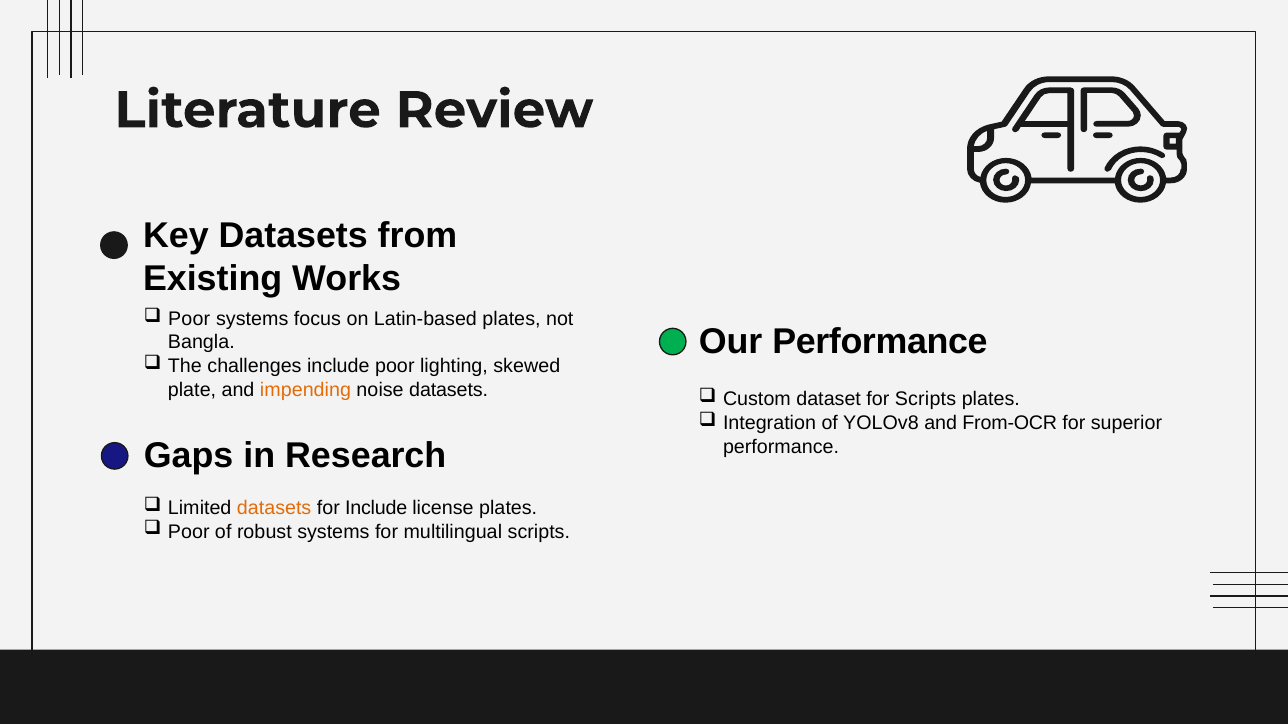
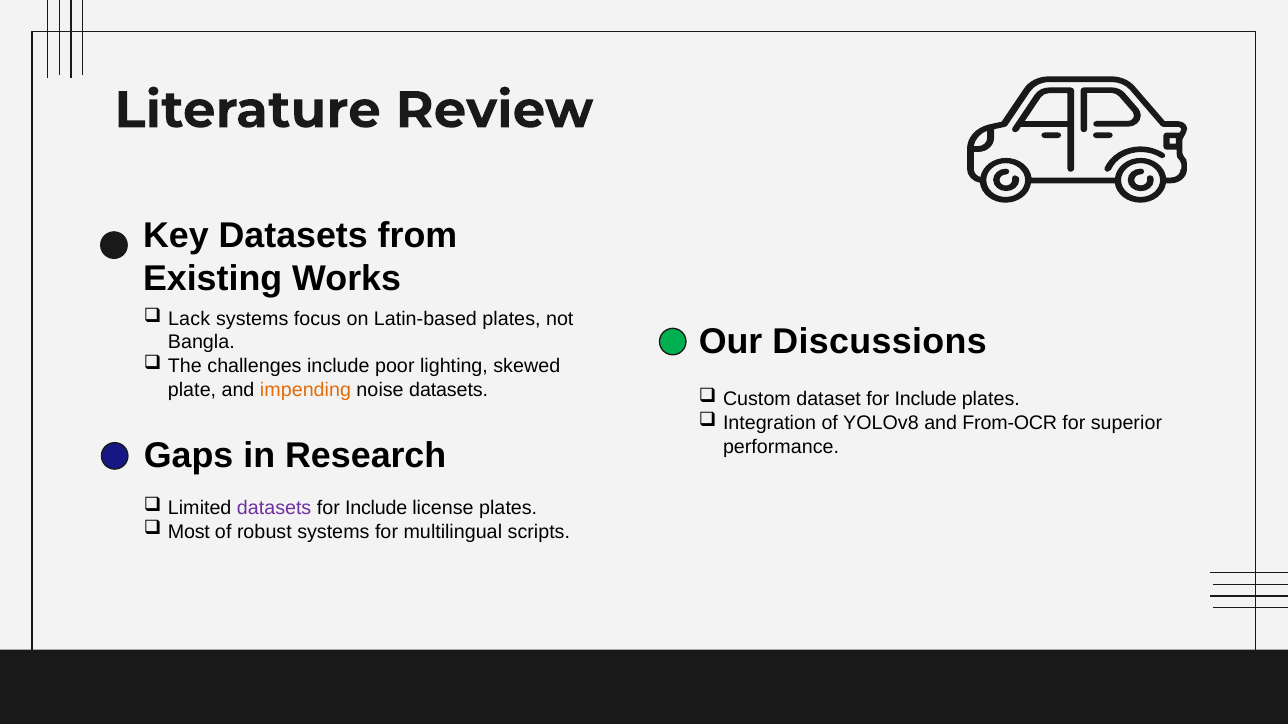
Poor at (189, 319): Poor -> Lack
Our Performance: Performance -> Discussions
dataset for Scripts: Scripts -> Include
datasets at (274, 508) colour: orange -> purple
Poor at (189, 532): Poor -> Most
